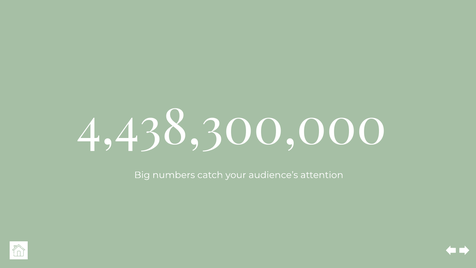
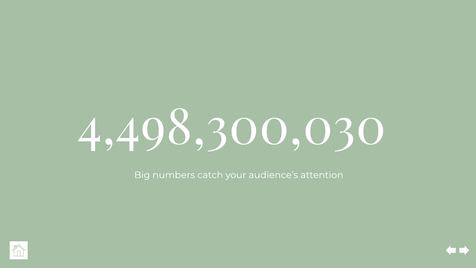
4,438,300,000: 4,438,300,000 -> 4,498,300,030
